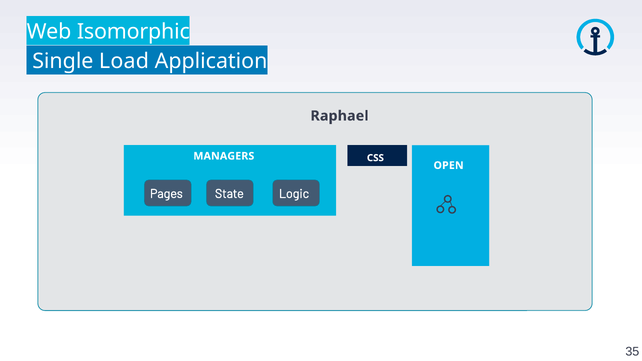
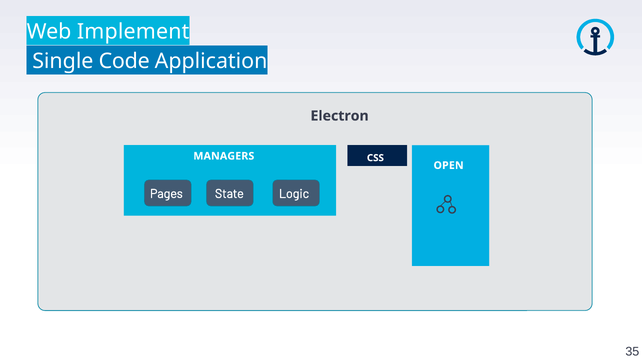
Isomorphic: Isomorphic -> Implement
Load: Load -> Code
Raphael: Raphael -> Electron
